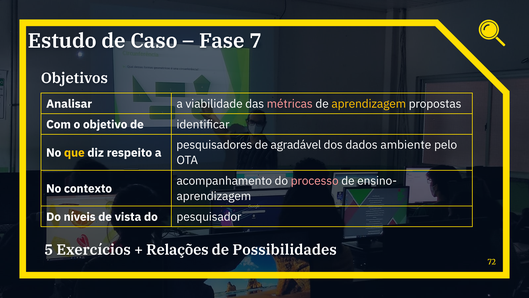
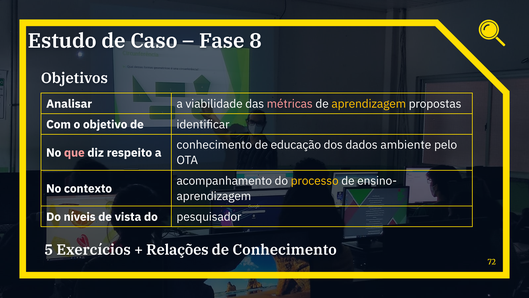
7: 7 -> 8
pesquisadores at (214, 145): pesquisadores -> conhecimento
agradável: agradável -> educação
que colour: yellow -> pink
processo colour: pink -> yellow
de Possibilidades: Possibilidades -> Conhecimento
